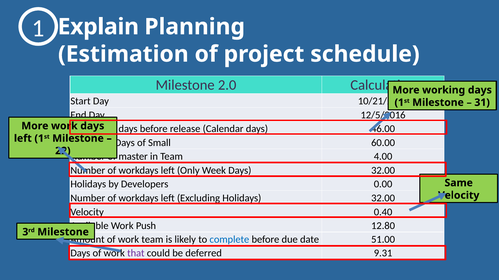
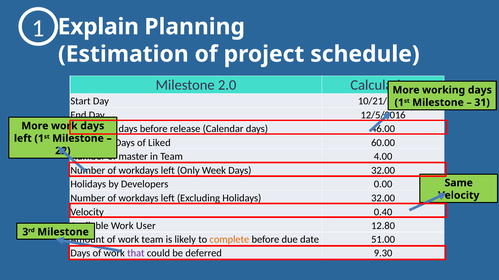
Small: Small -> Liked
Push: Push -> User
complete colour: blue -> orange
9.31: 9.31 -> 9.30
